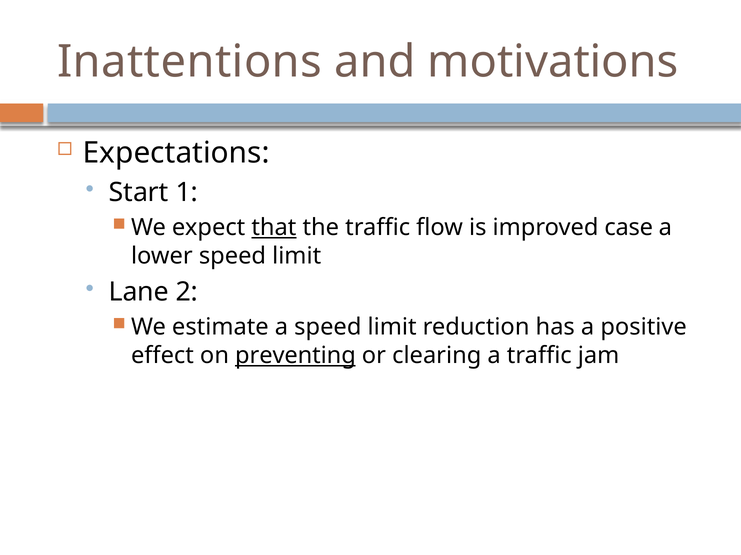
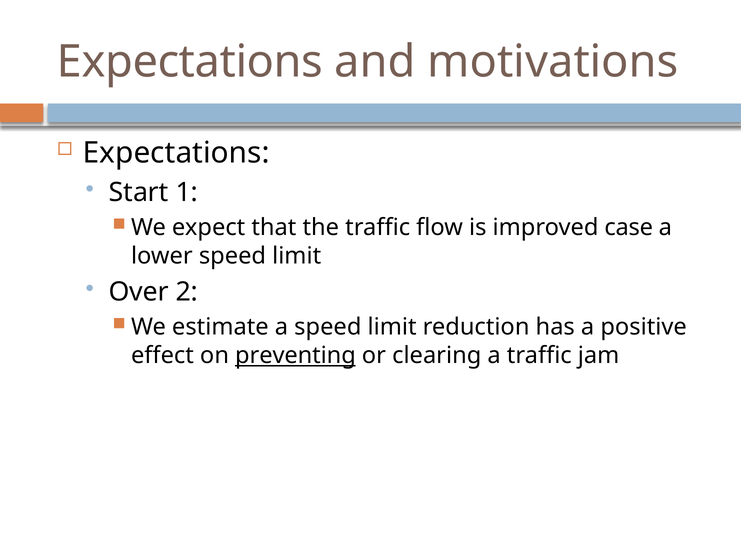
Inattentions at (190, 62): Inattentions -> Expectations
that underline: present -> none
Lane: Lane -> Over
